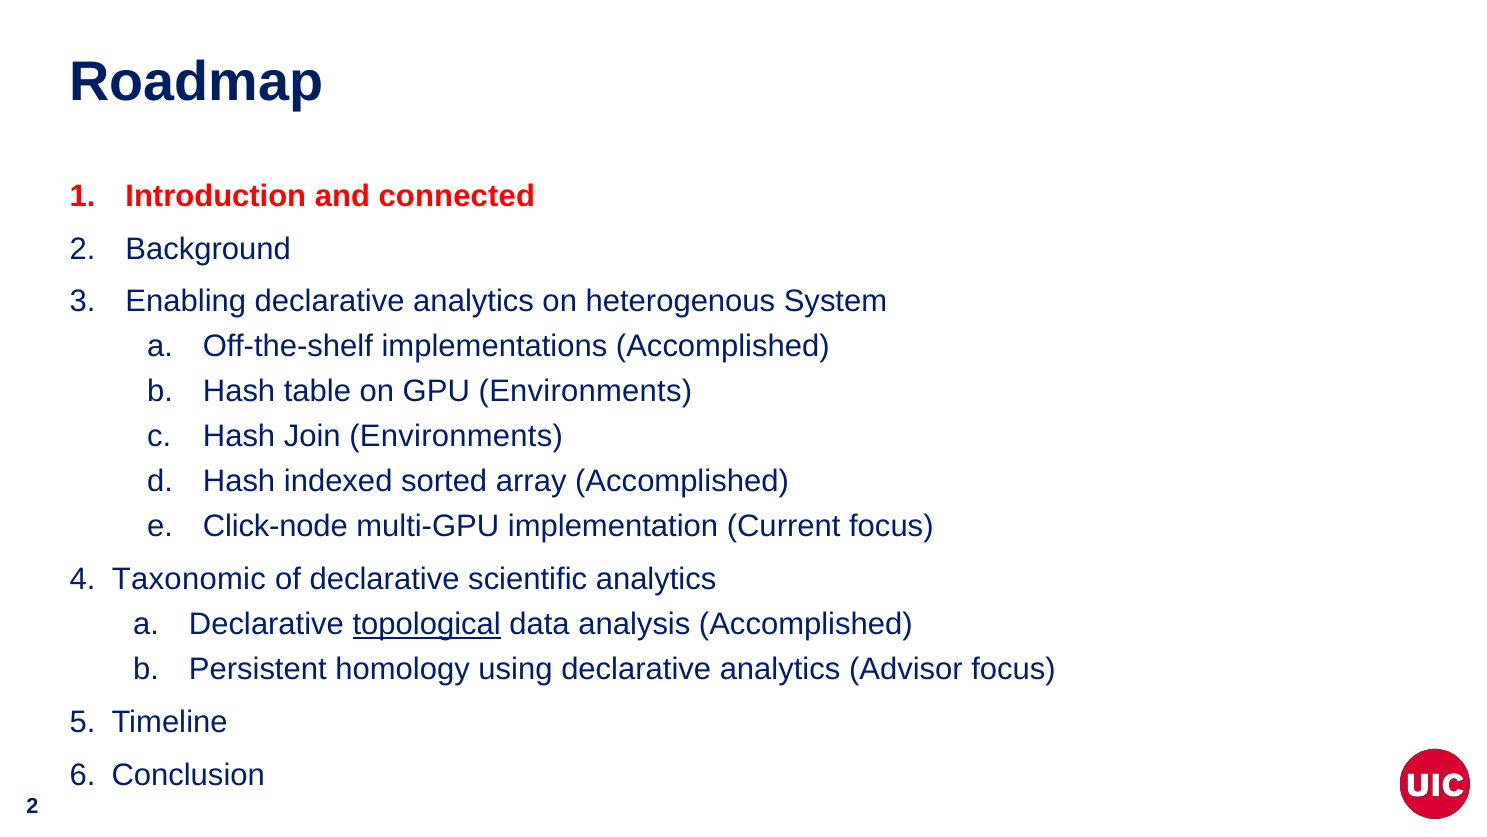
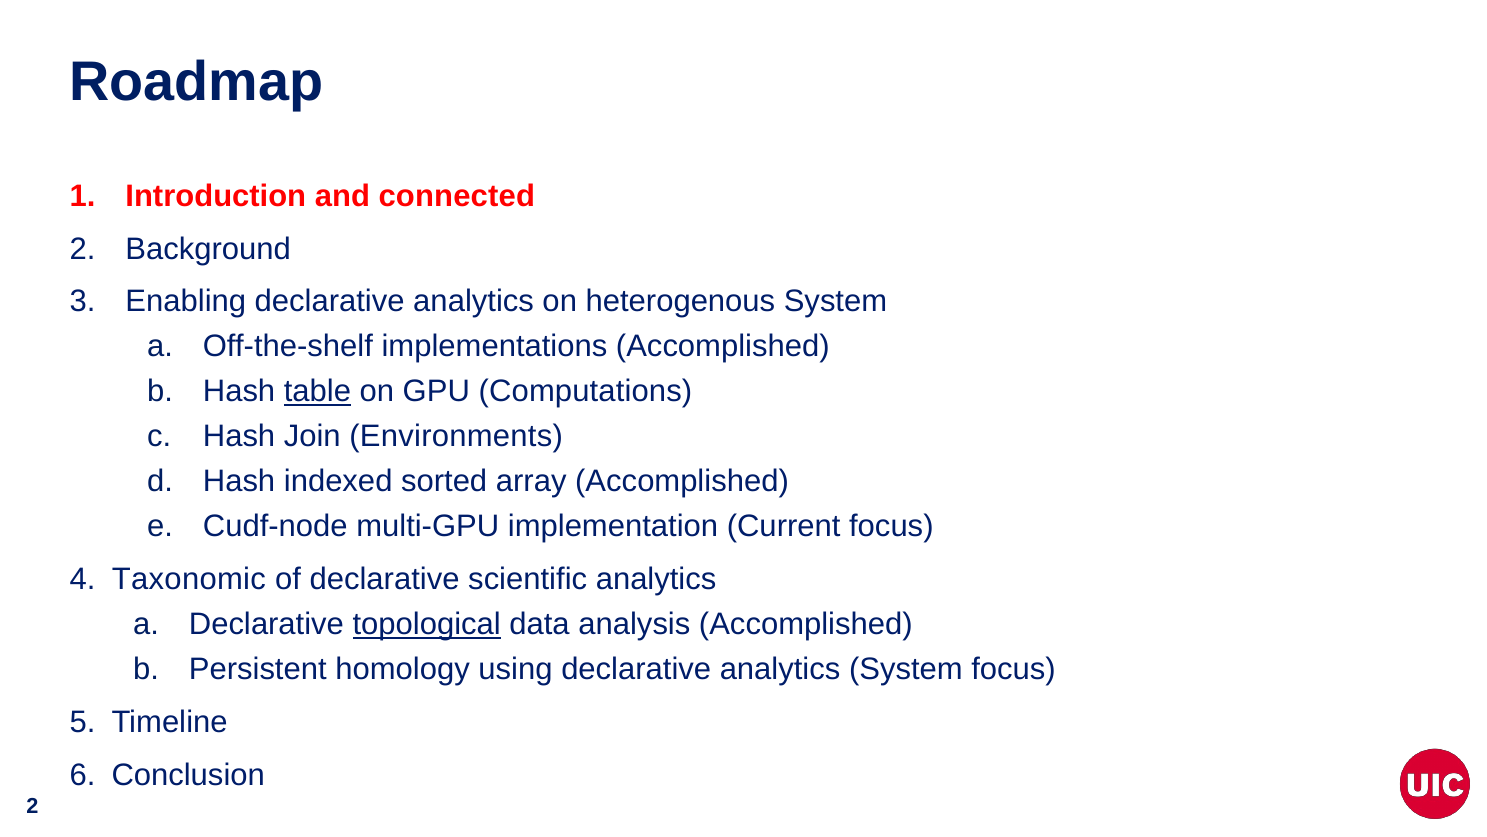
table underline: none -> present
GPU Environments: Environments -> Computations
Click-node: Click-node -> Cudf-node
analytics Advisor: Advisor -> System
